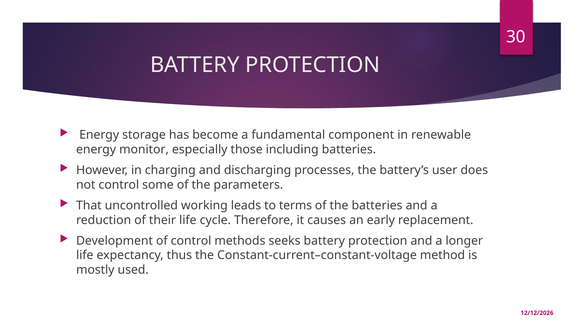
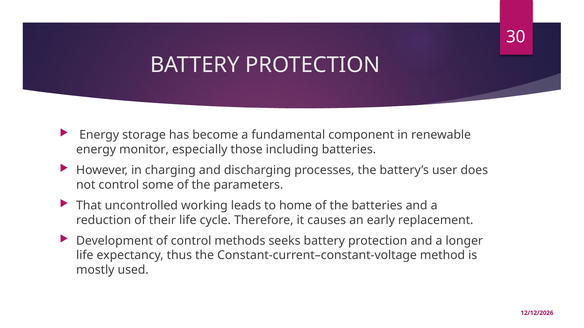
terms: terms -> home
